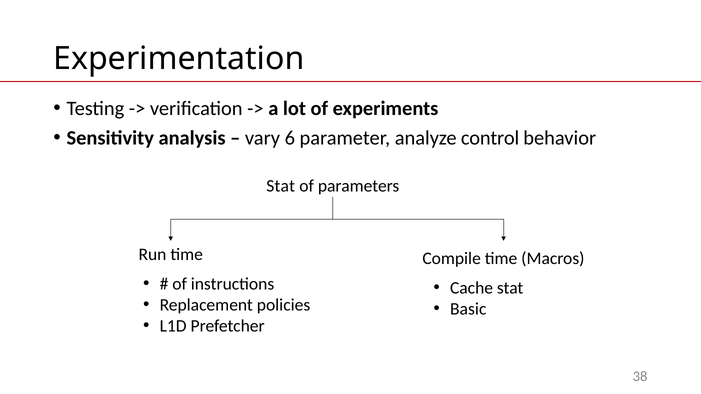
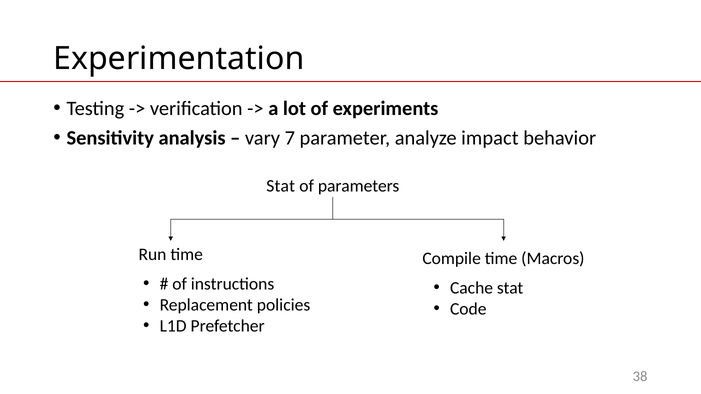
6: 6 -> 7
control: control -> impact
Basic: Basic -> Code
